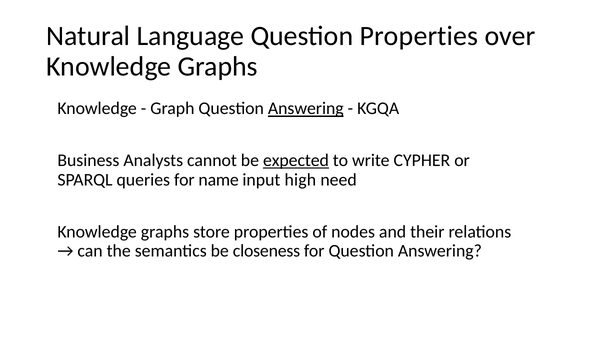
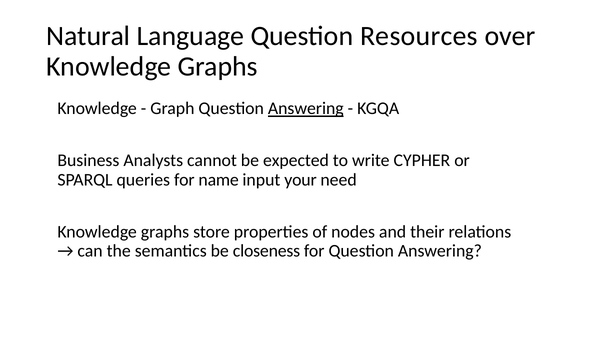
Question Properties: Properties -> Resources
expected underline: present -> none
high: high -> your
